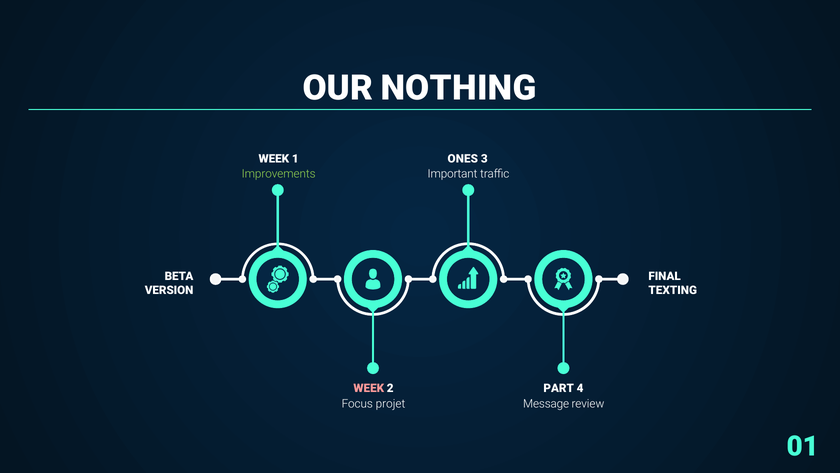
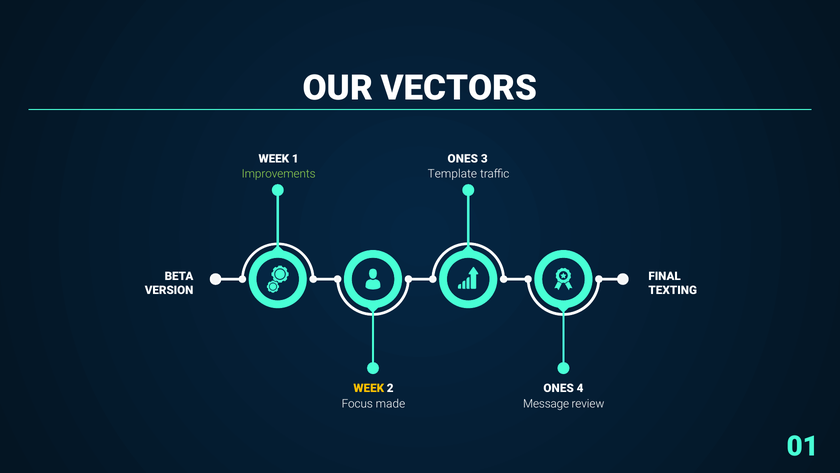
NOTHING: NOTHING -> VECTORS
Important: Important -> Template
WEEK at (369, 388) colour: pink -> yellow
PART at (559, 388): PART -> ONES
projet: projet -> made
